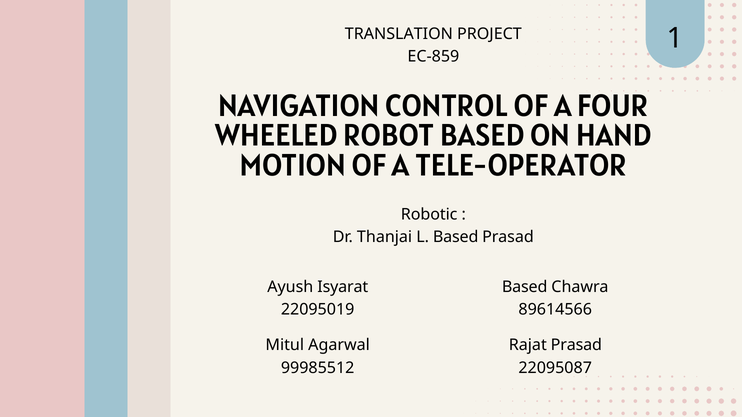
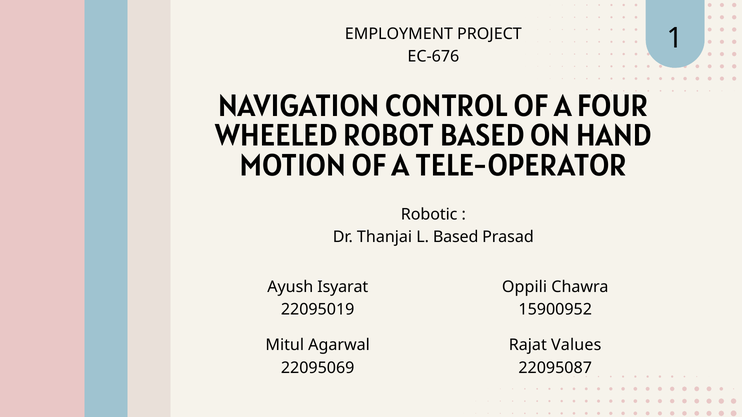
TRANSLATION: TRANSLATION -> EMPLOYMENT
EC-859: EC-859 -> EC-676
Based at (525, 287): Based -> Oppili
89614566: 89614566 -> 15900952
Rajat Prasad: Prasad -> Values
99985512: 99985512 -> 22095069
